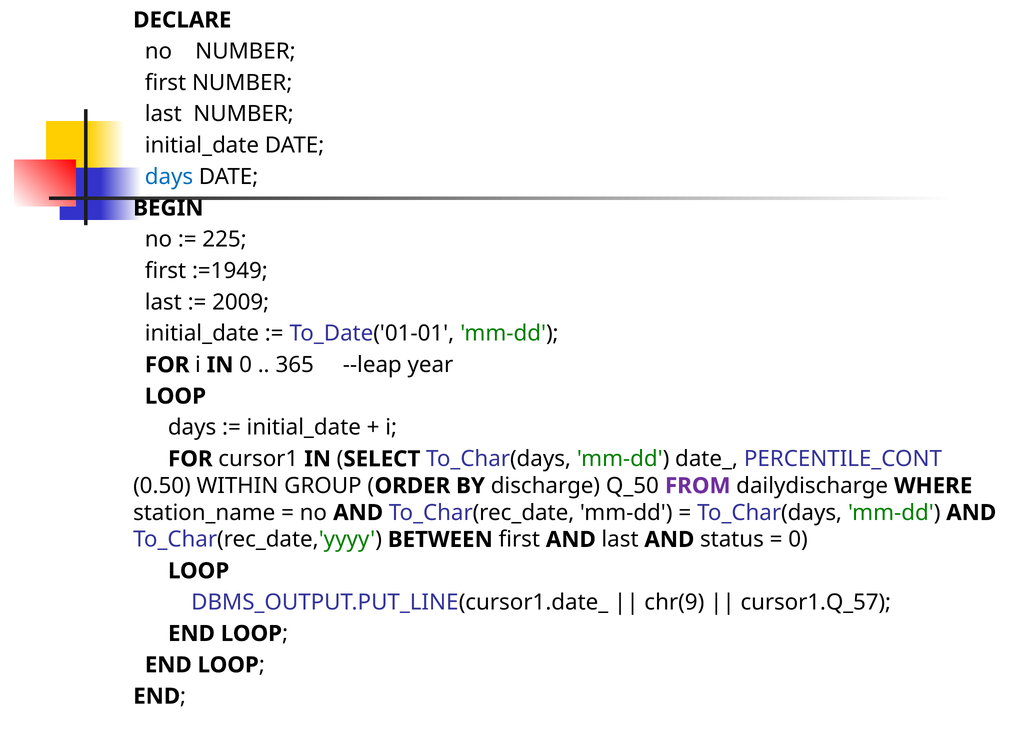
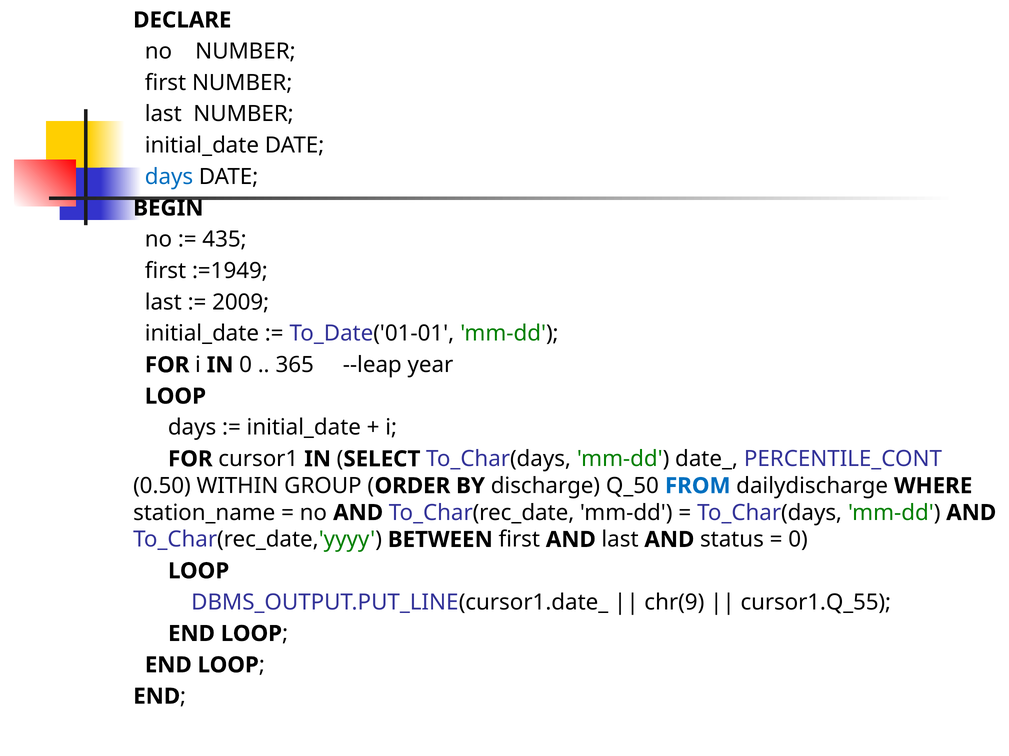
225: 225 -> 435
FROM colour: purple -> blue
cursor1.Q_57: cursor1.Q_57 -> cursor1.Q_55
